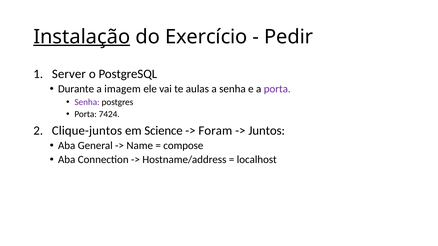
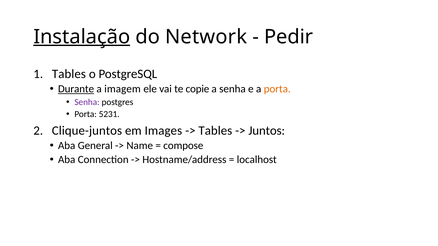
Exercício: Exercício -> Network
Server at (69, 74): Server -> Tables
Durante underline: none -> present
aulas: aulas -> copie
porta at (277, 89) colour: purple -> orange
7424: 7424 -> 5231
Science: Science -> Images
Foram at (215, 131): Foram -> Tables
